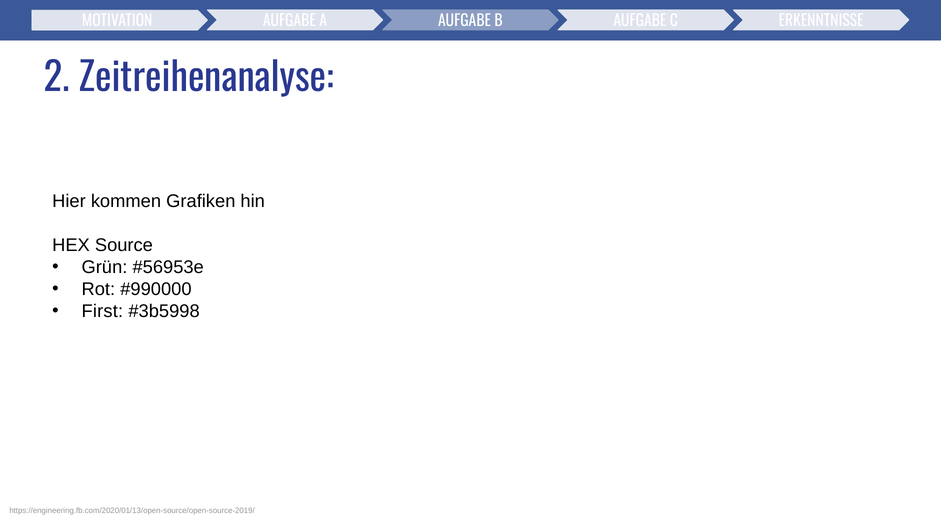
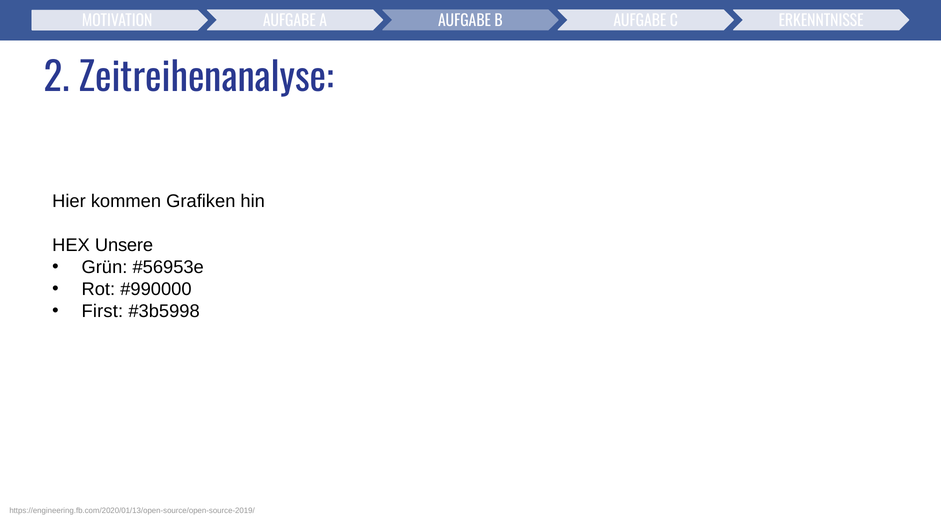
Source: Source -> Unsere
